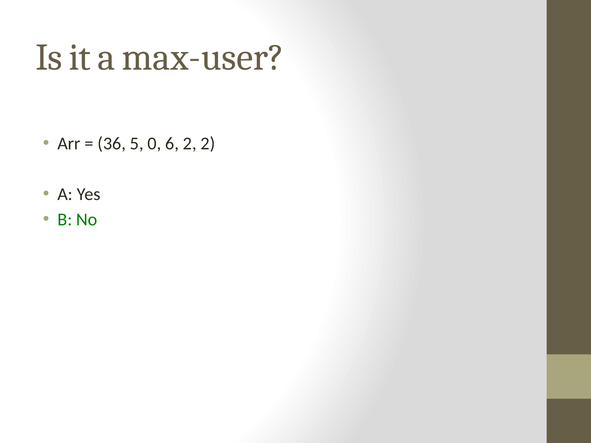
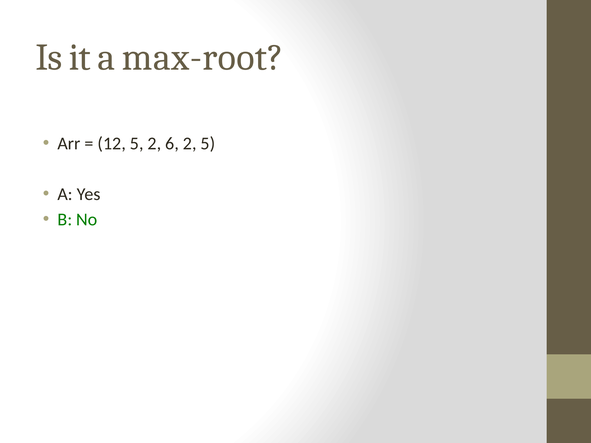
max-user: max-user -> max-root
36: 36 -> 12
5 0: 0 -> 2
2 2: 2 -> 5
